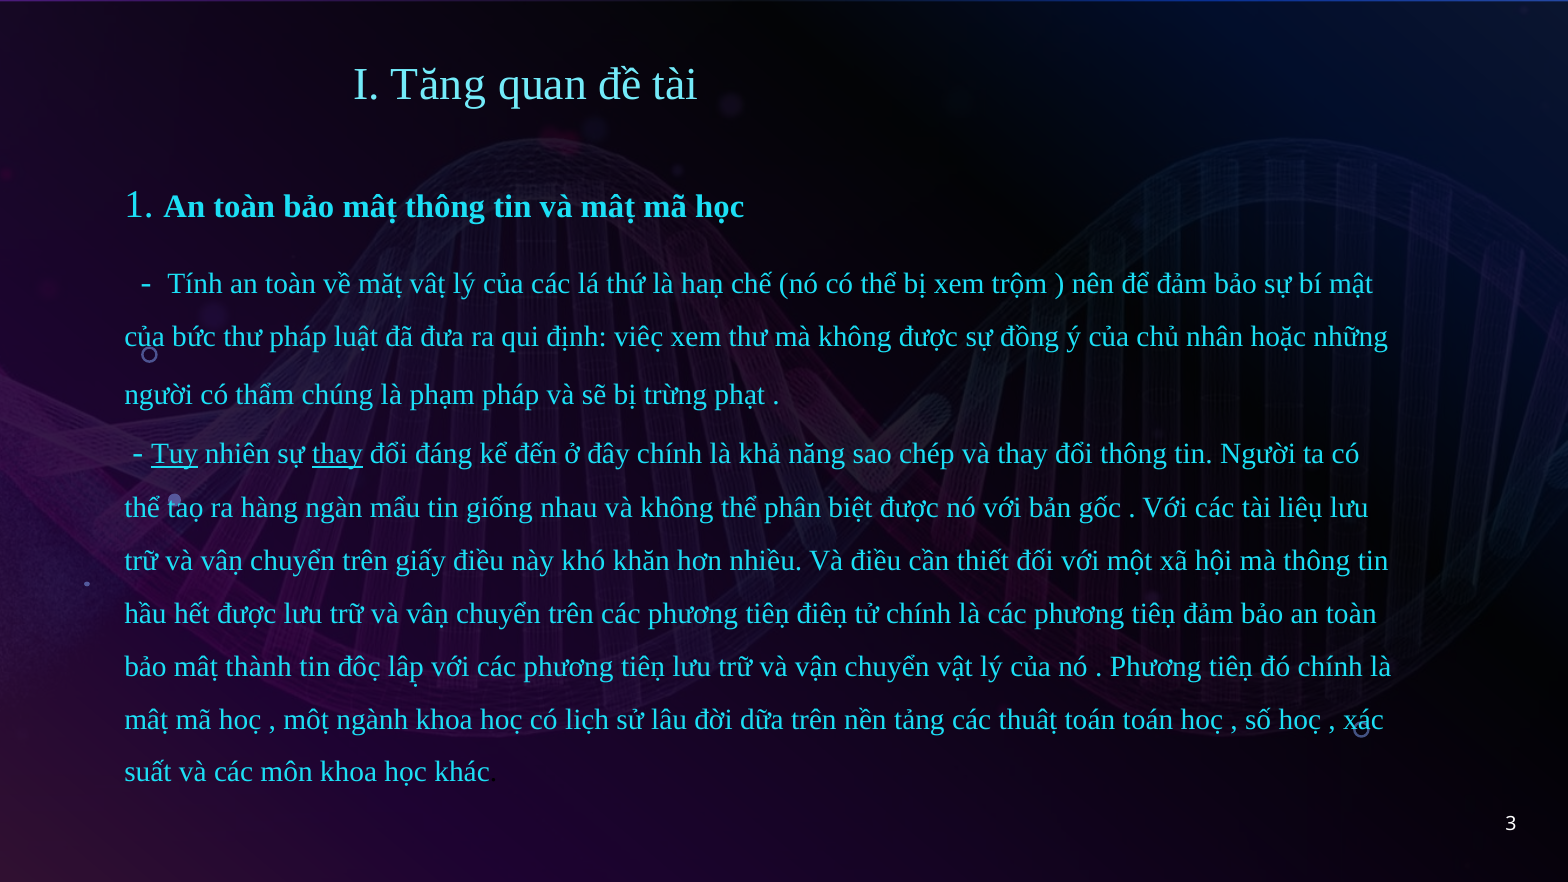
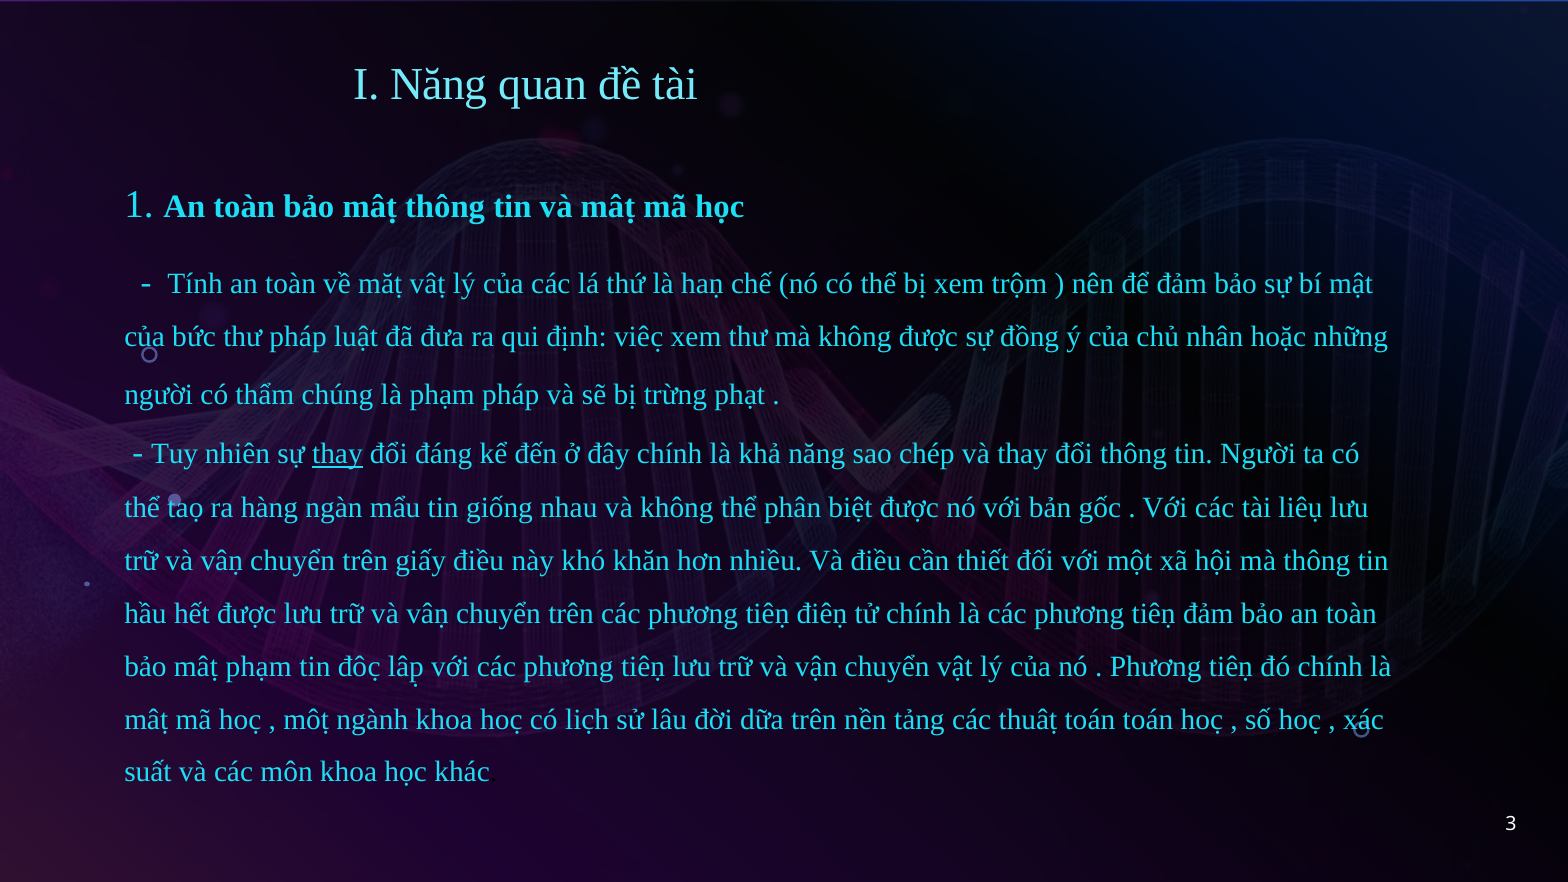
I Tăng: Tăng -> Năng
Tuy underline: present -> none
mâṭ thành: thành -> phạm
